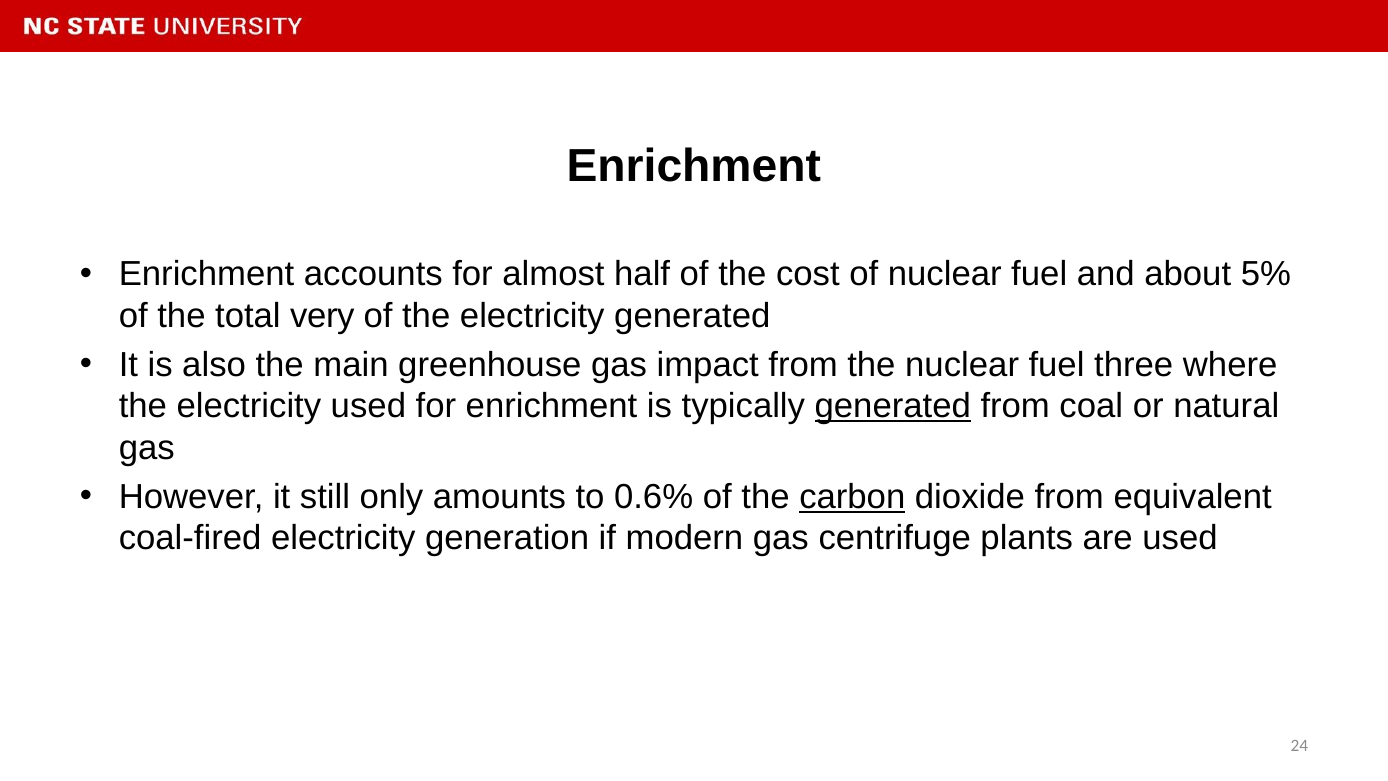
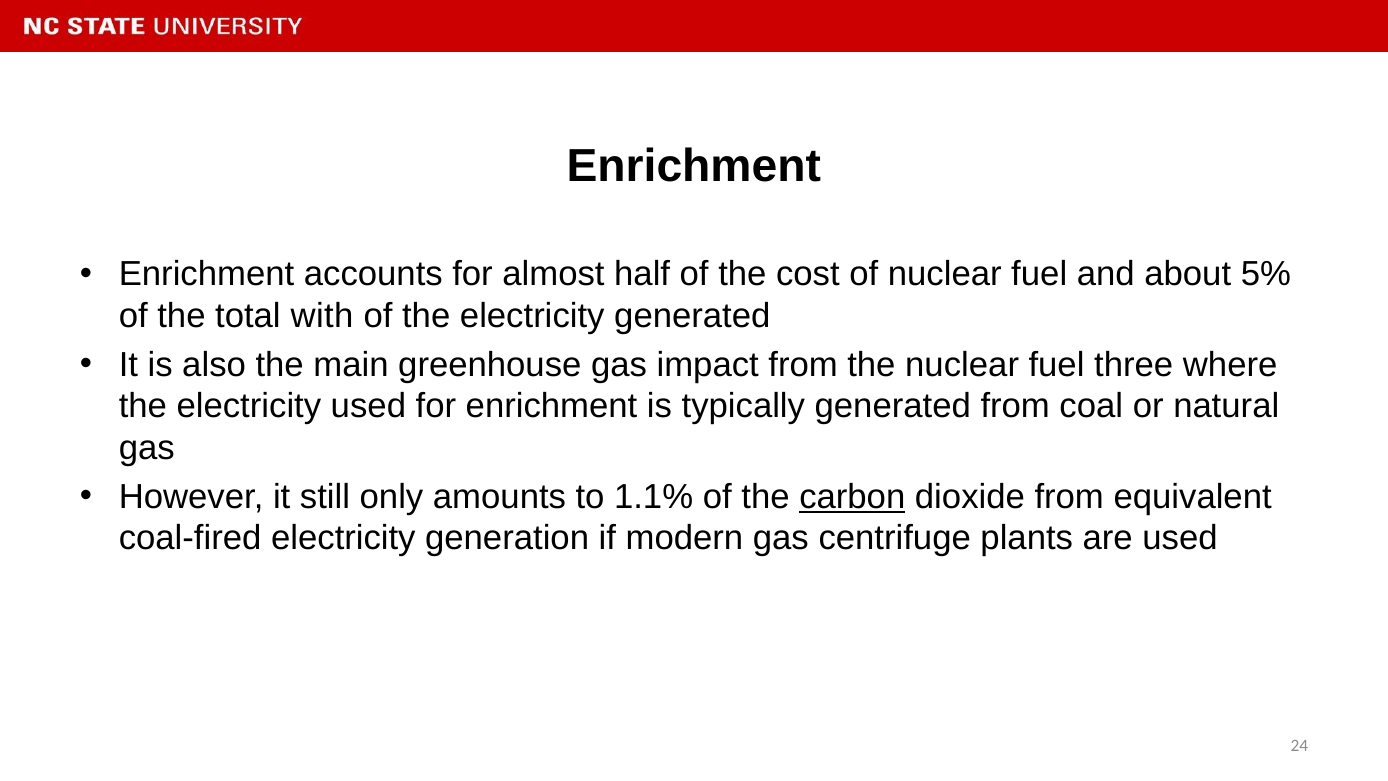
very: very -> with
generated at (893, 406) underline: present -> none
0.6%: 0.6% -> 1.1%
